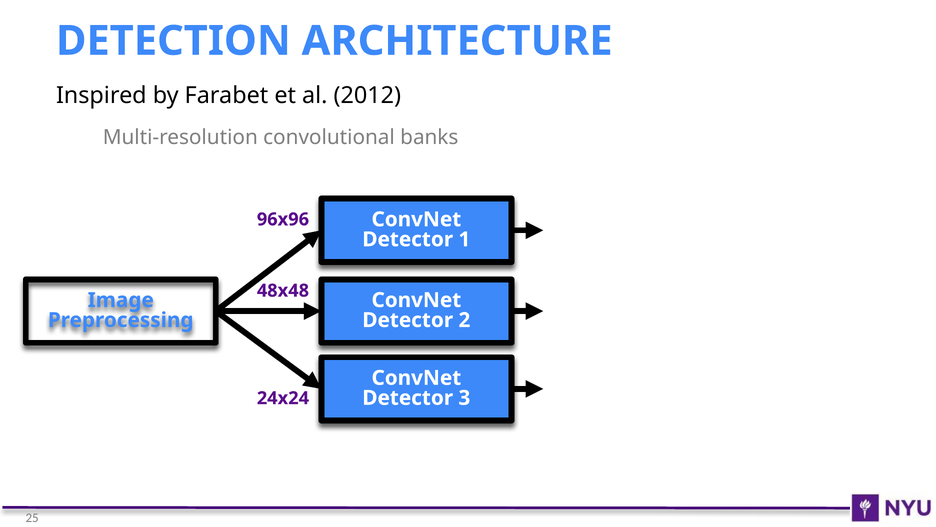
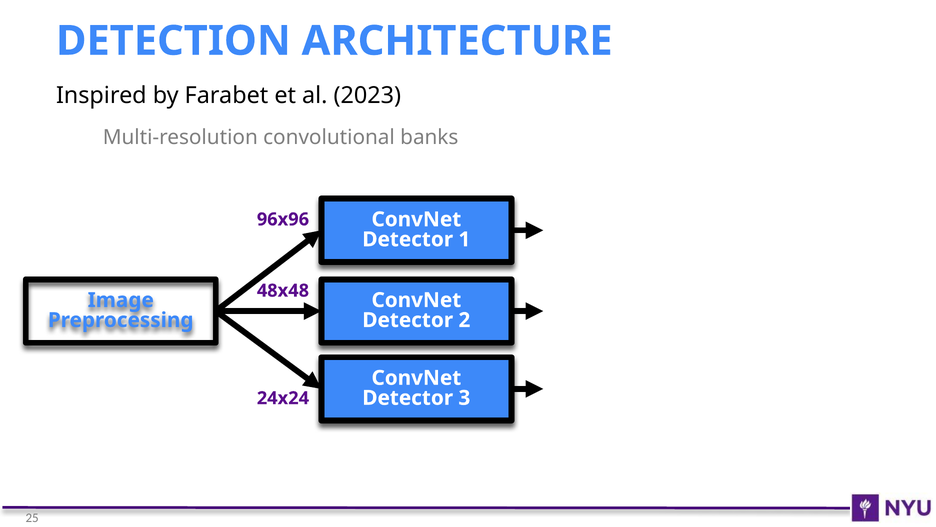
2012: 2012 -> 2023
